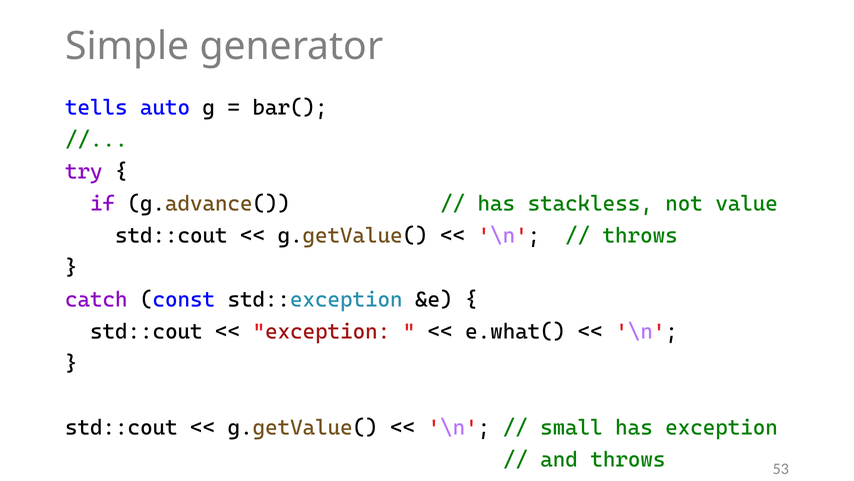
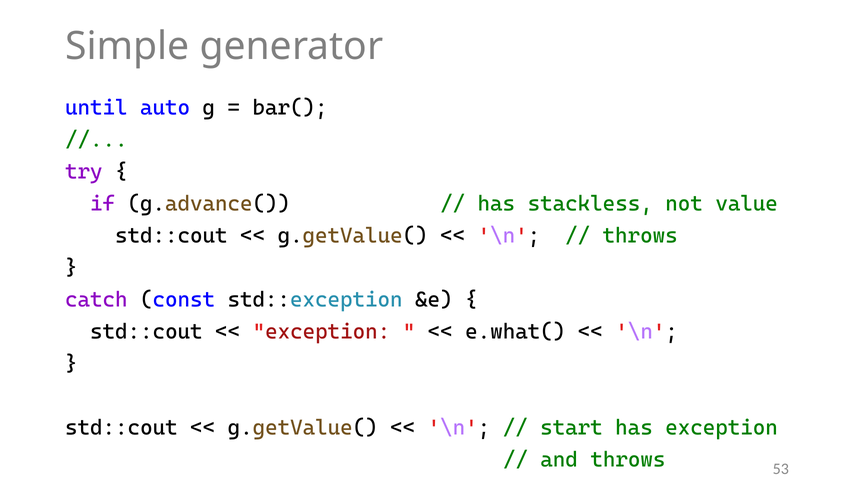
tells: tells -> until
small: small -> start
